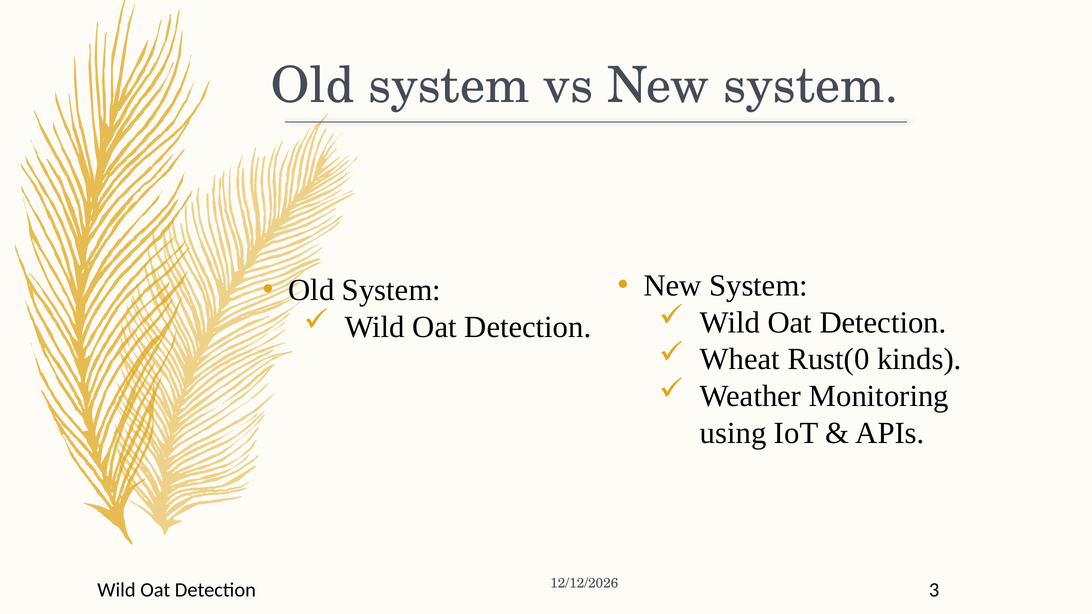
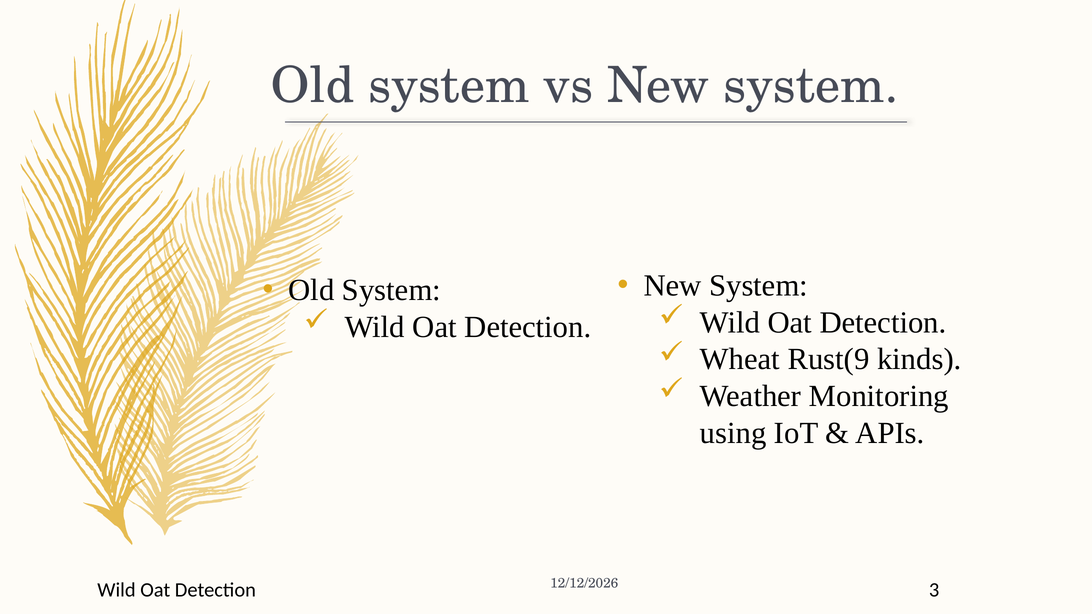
Rust(0: Rust(0 -> Rust(9
